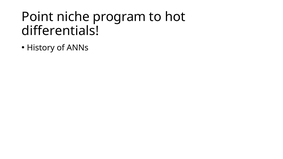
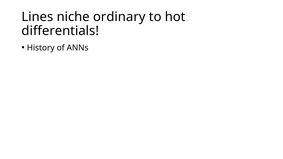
Point: Point -> Lines
program: program -> ordinary
